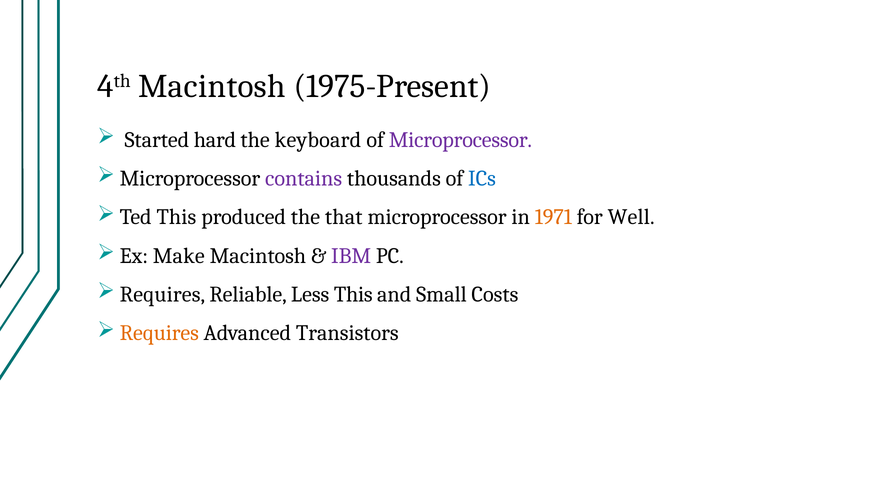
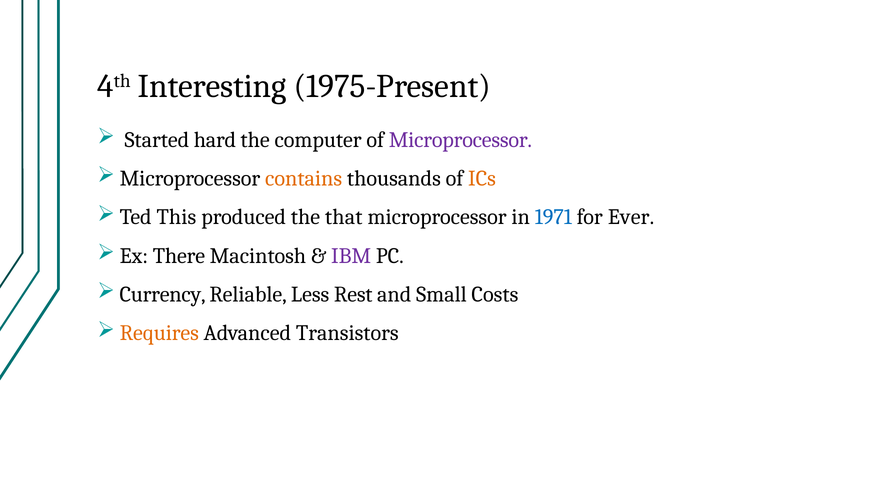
4th Macintosh: Macintosh -> Interesting
keyboard: keyboard -> computer
contains colour: purple -> orange
ICs colour: blue -> orange
1971 colour: orange -> blue
Well: Well -> Ever
Make: Make -> There
Requires at (162, 295): Requires -> Currency
Less This: This -> Rest
